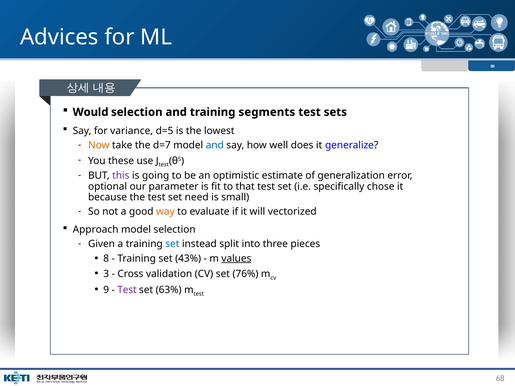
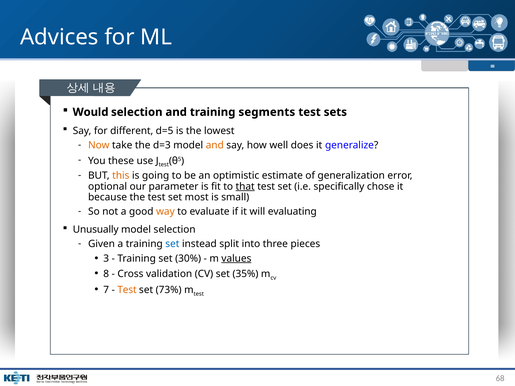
variance: variance -> different
d=7: d=7 -> d=3
and at (215, 145) colour: blue -> orange
this colour: purple -> orange
that underline: none -> present
need: need -> most
vectorized: vectorized -> evaluating
Approach: Approach -> Unusually
8: 8 -> 3
43%: 43% -> 30%
3: 3 -> 8
76%: 76% -> 35%
9: 9 -> 7
Test at (127, 290) colour: purple -> orange
63%: 63% -> 73%
